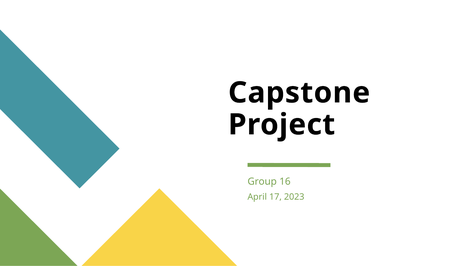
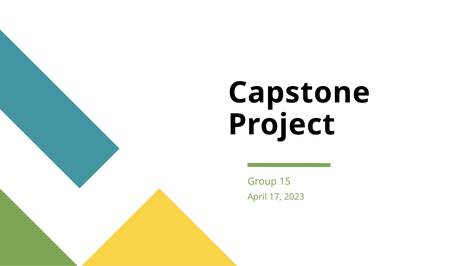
16: 16 -> 15
